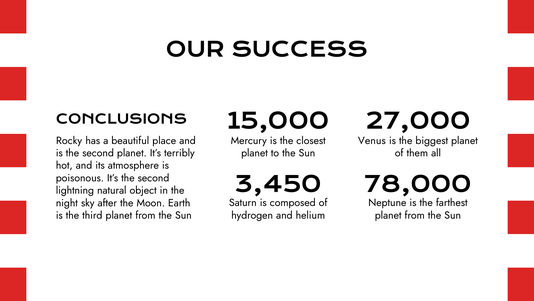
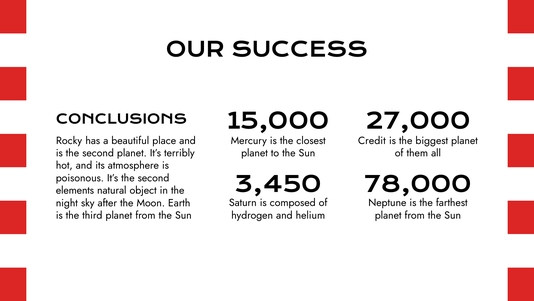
Venus: Venus -> Credit
lightning: lightning -> elements
